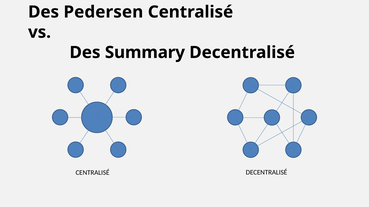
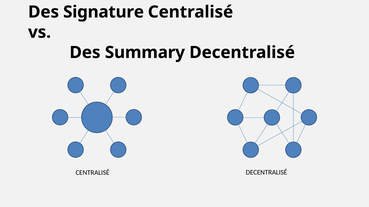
Pedersen: Pedersen -> Signature
